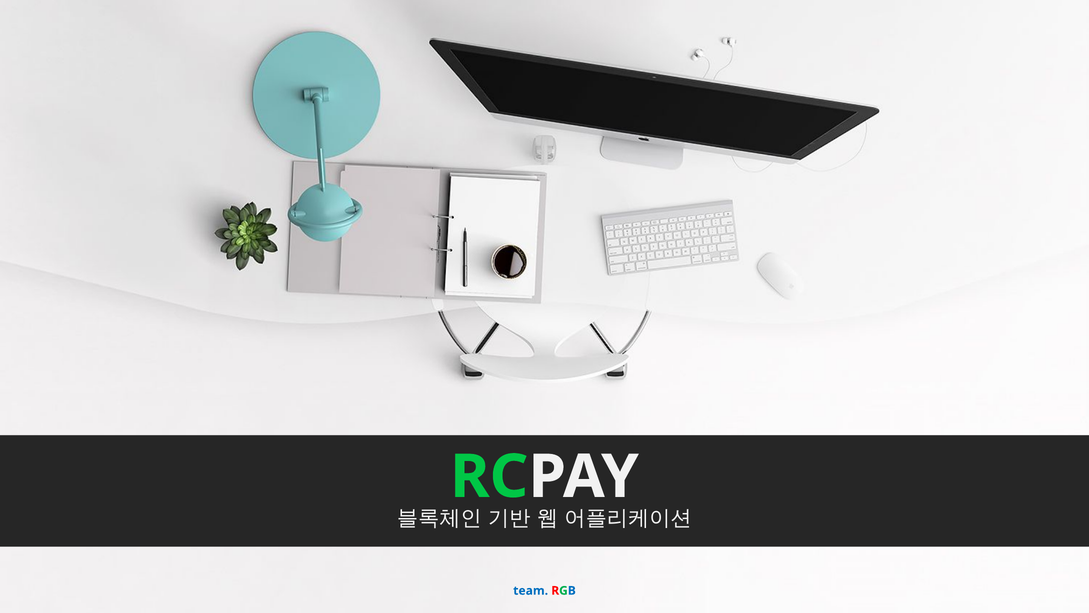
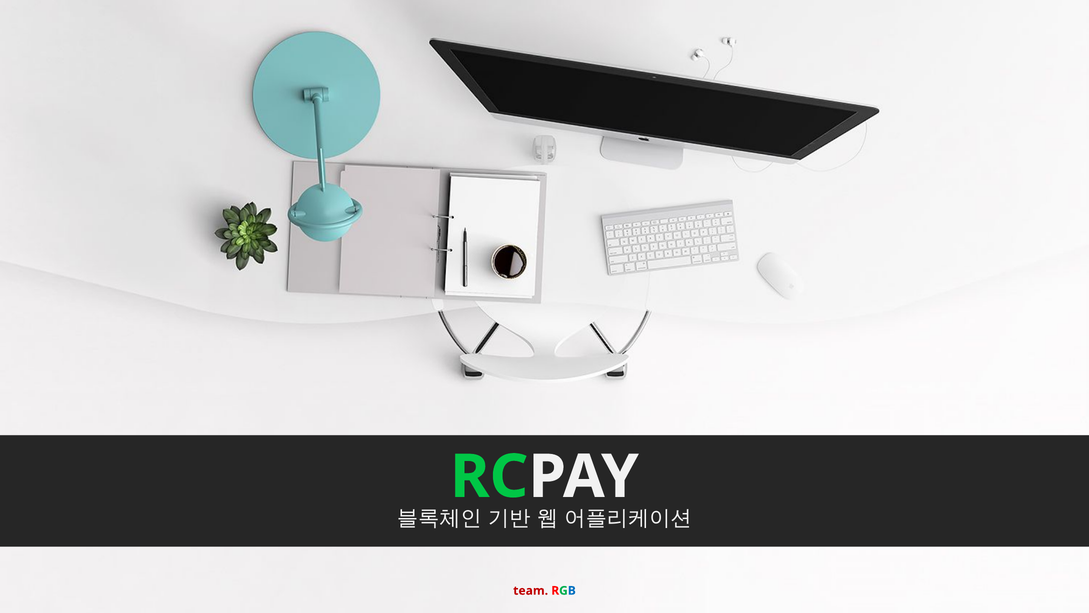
team colour: blue -> red
